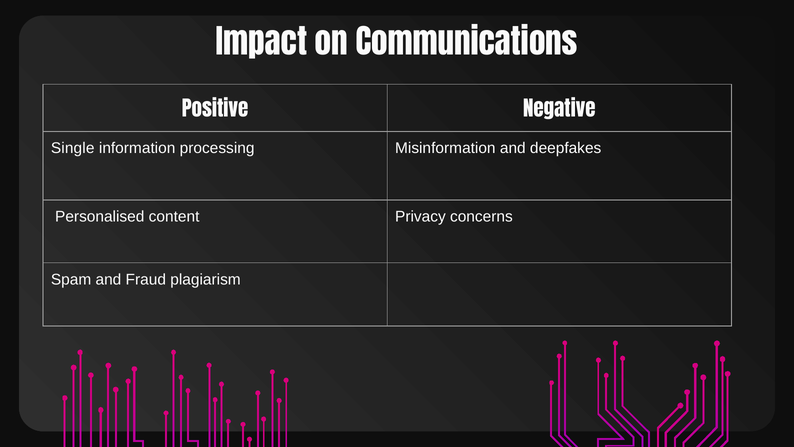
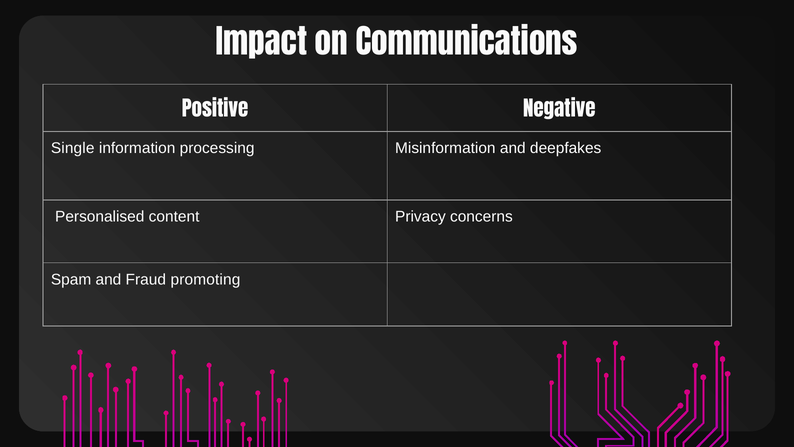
plagiarism: plagiarism -> promoting
